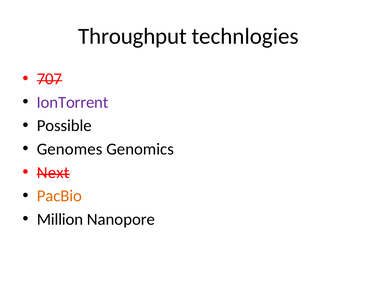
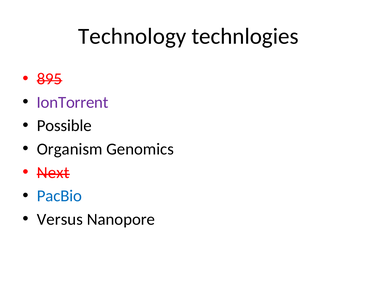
Throughput: Throughput -> Technology
707: 707 -> 895
Genomes: Genomes -> Organism
PacBio colour: orange -> blue
Million: Million -> Versus
